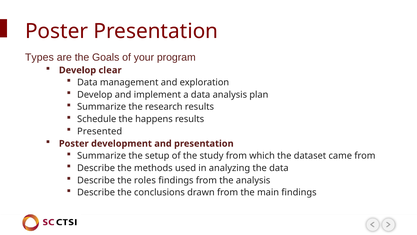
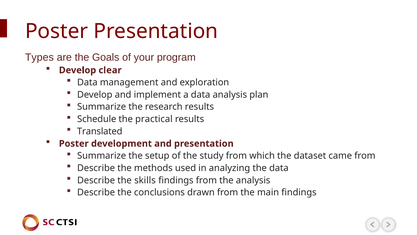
happens: happens -> practical
Presented: Presented -> Translated
roles: roles -> skills
